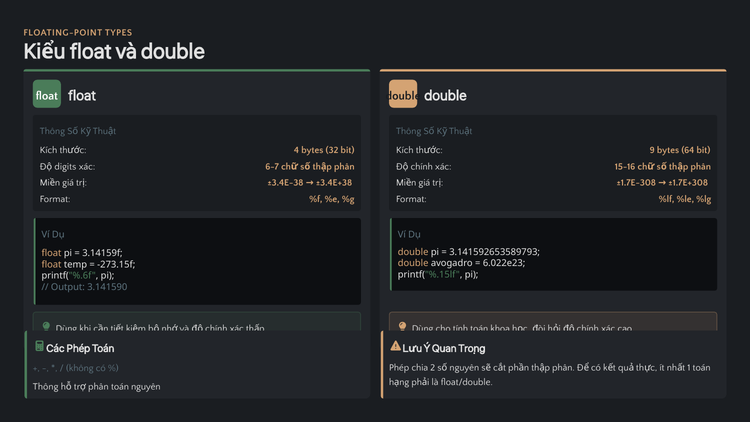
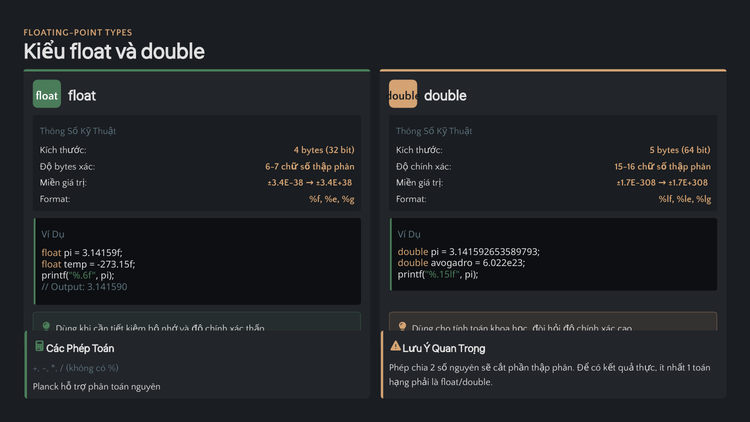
9: 9 -> 5
digits at (65, 166): digits -> bytes
Thông at (46, 387): Thông -> Planck
